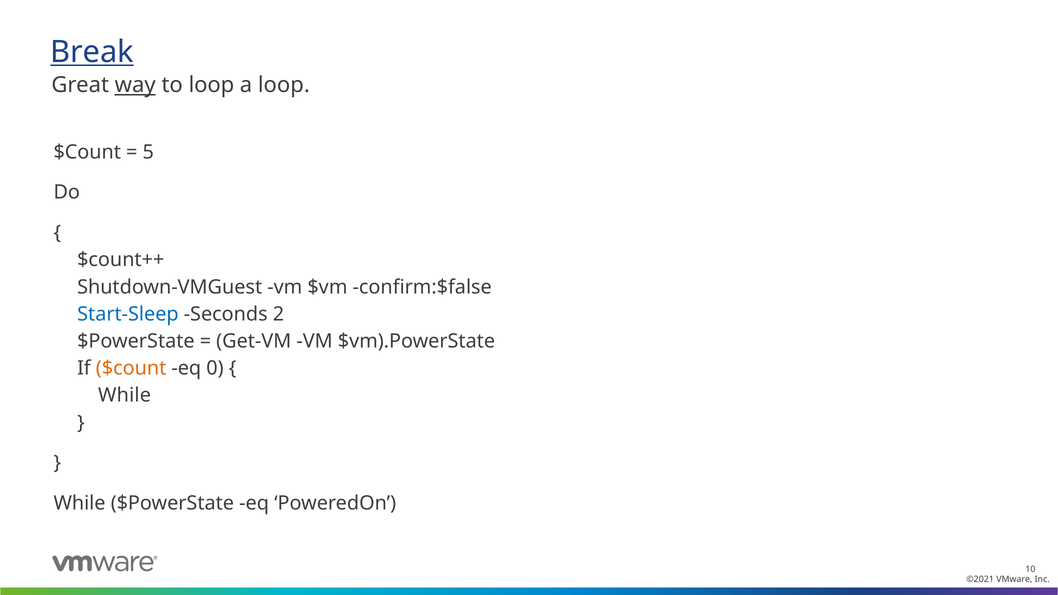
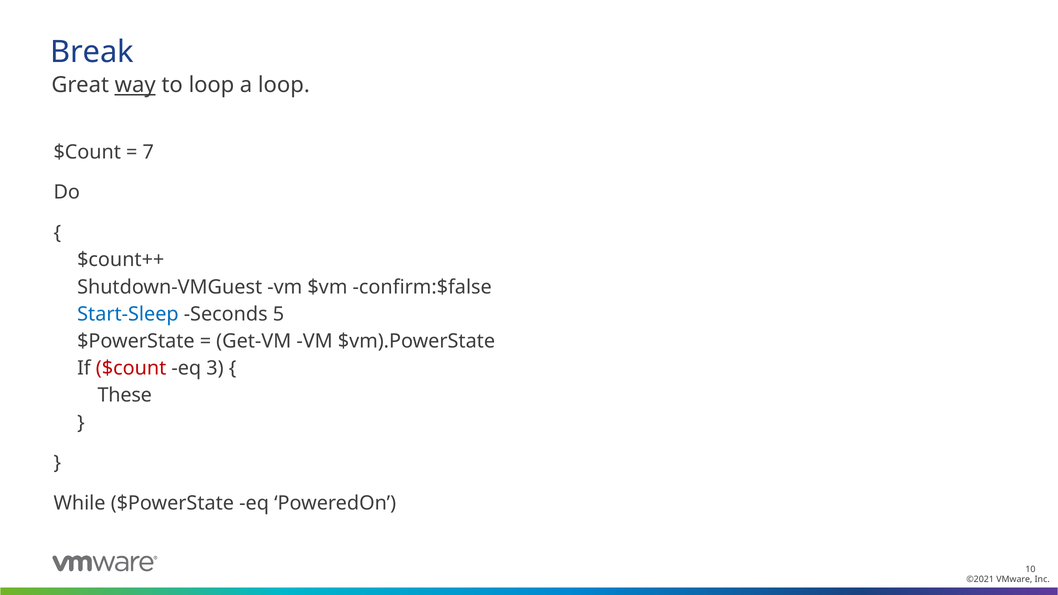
Break underline: present -> none
5: 5 -> 7
2: 2 -> 5
$count at (131, 368) colour: orange -> red
0: 0 -> 3
While at (125, 396): While -> These
